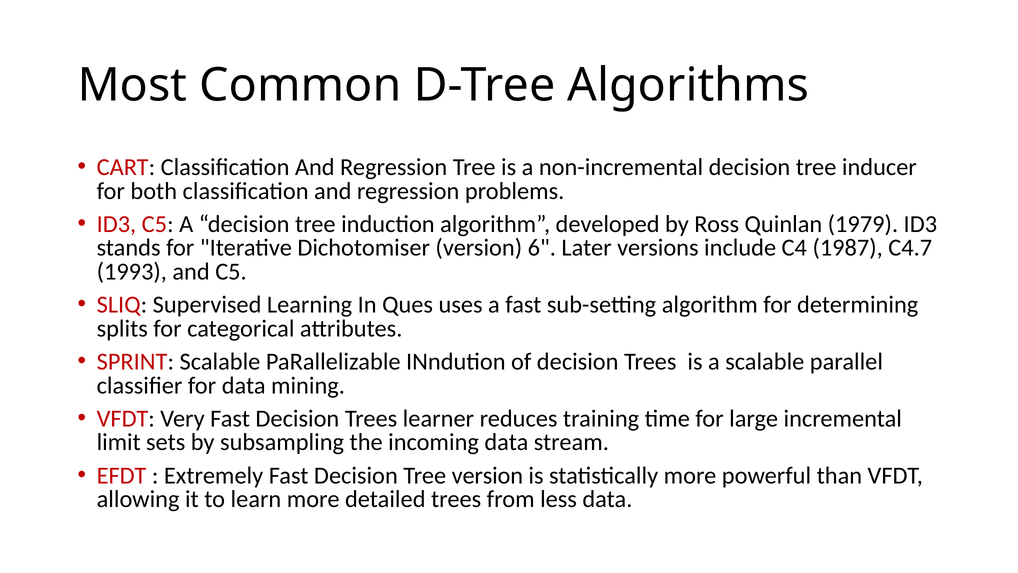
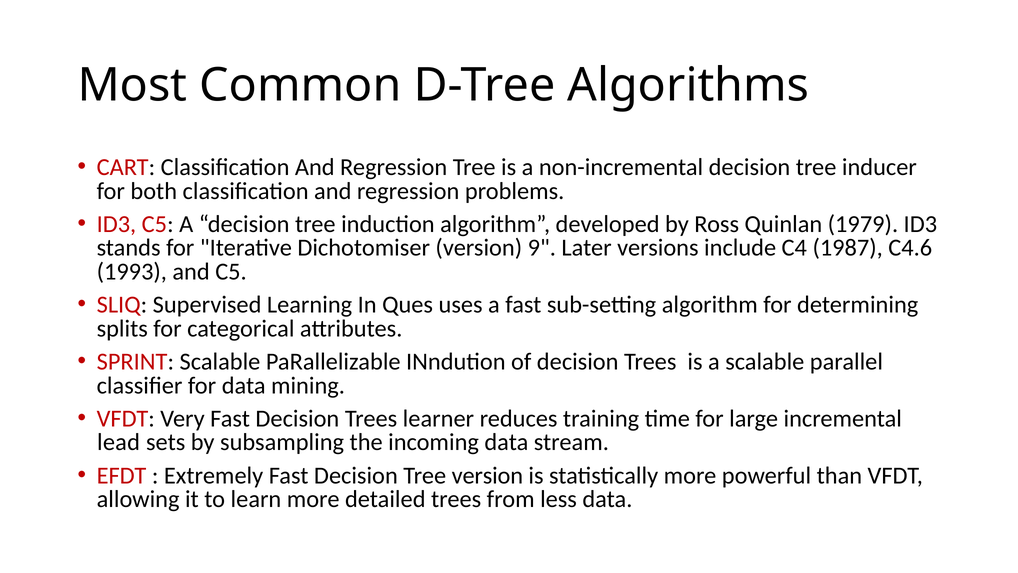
6: 6 -> 9
C4.7: C4.7 -> C4.6
limit: limit -> lead
